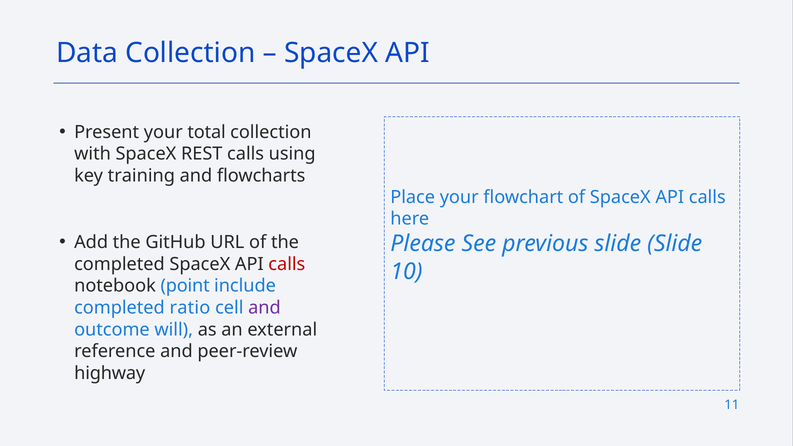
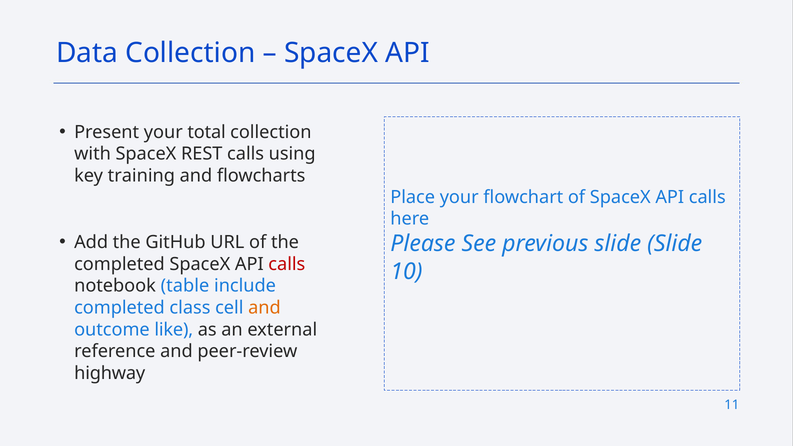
point: point -> table
ratio: ratio -> class
and at (264, 308) colour: purple -> orange
will: will -> like
